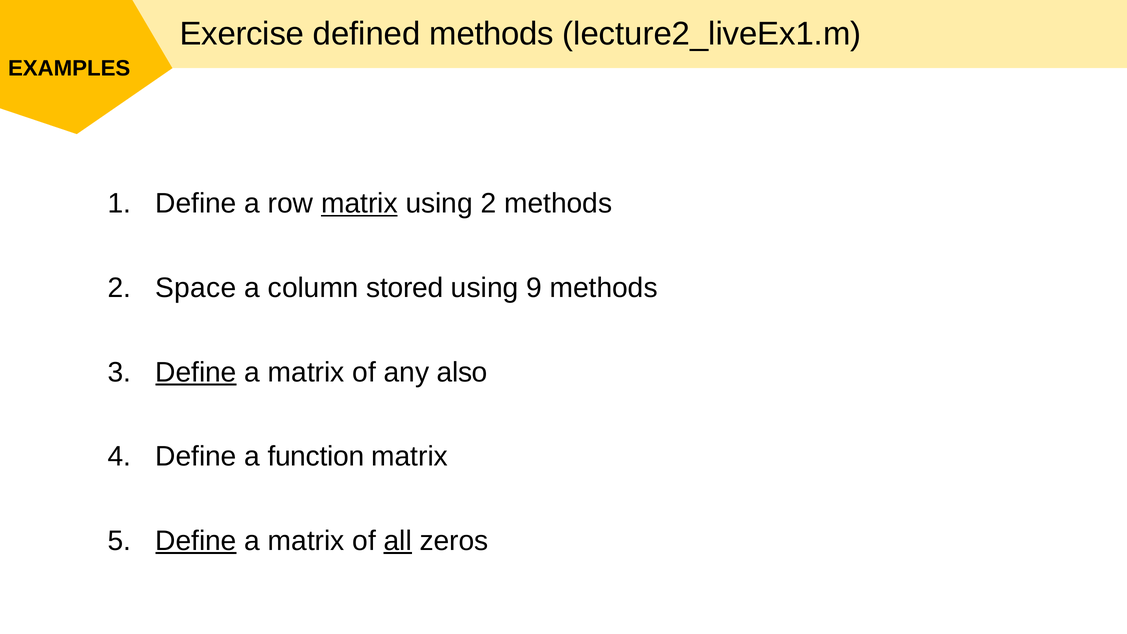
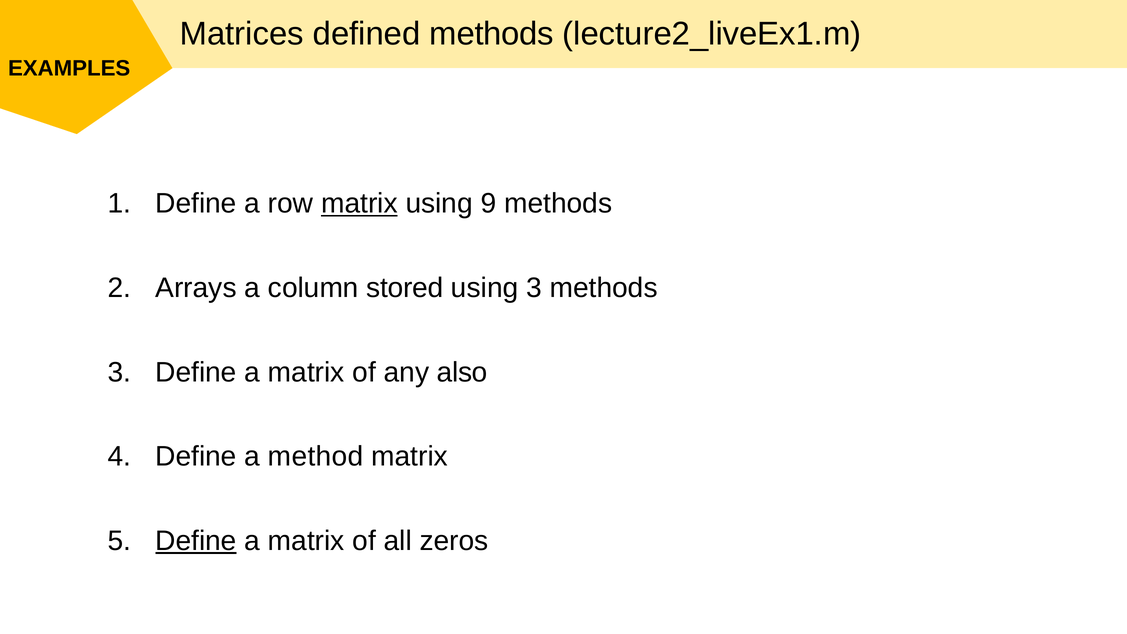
Exercise: Exercise -> Matrices
using 2: 2 -> 9
Space: Space -> Arrays
using 9: 9 -> 3
Define at (196, 372) underline: present -> none
function: function -> method
all underline: present -> none
